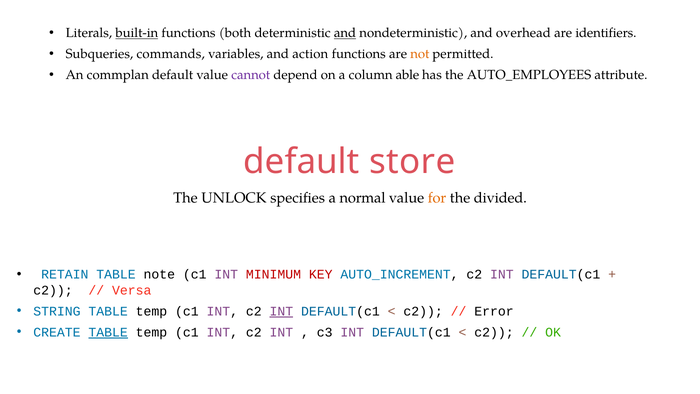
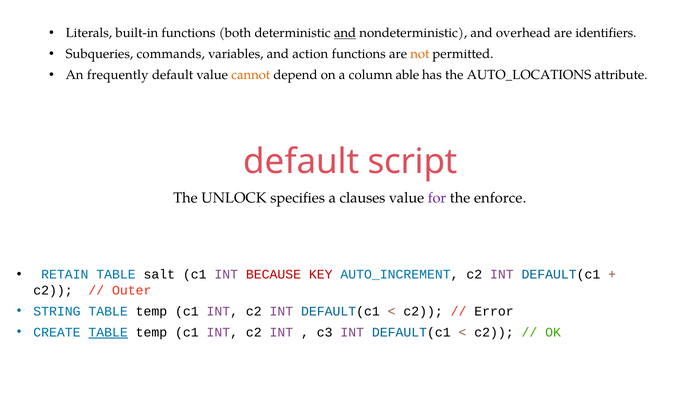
built-in underline: present -> none
commplan: commplan -> frequently
cannot colour: purple -> orange
AUTO_EMPLOYEES: AUTO_EMPLOYEES -> AUTO_LOCATIONS
store: store -> script
normal: normal -> clauses
for colour: orange -> purple
divided: divided -> enforce
note: note -> salt
MINIMUM: MINIMUM -> BECAUSE
Versa: Versa -> Outer
INT at (281, 311) underline: present -> none
